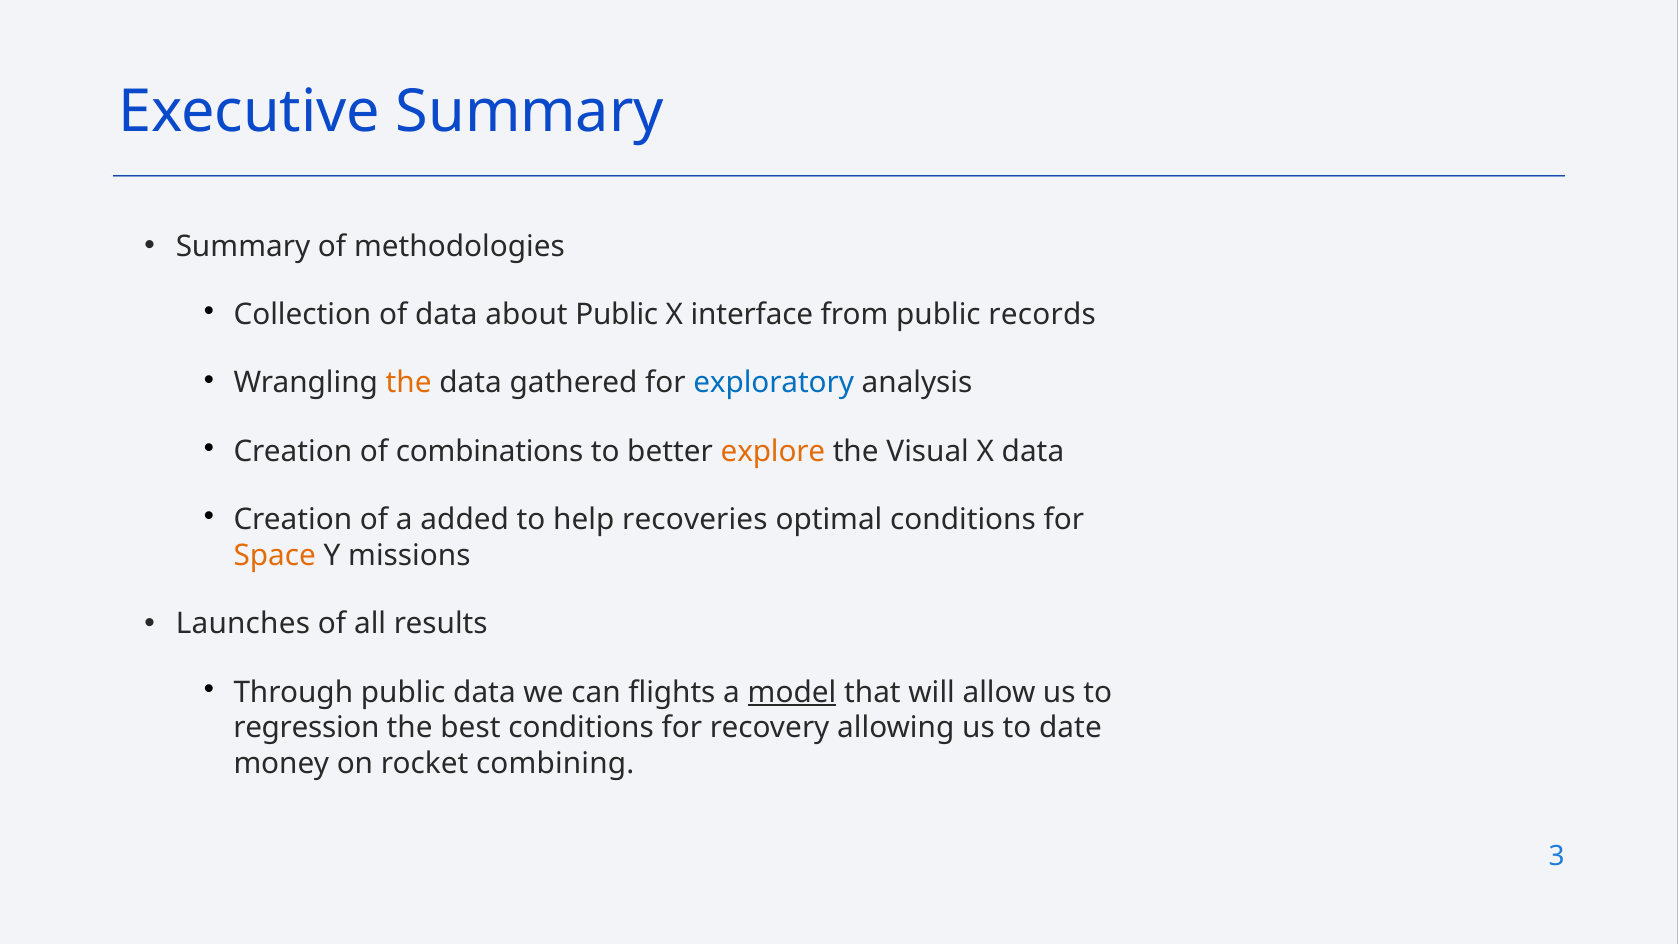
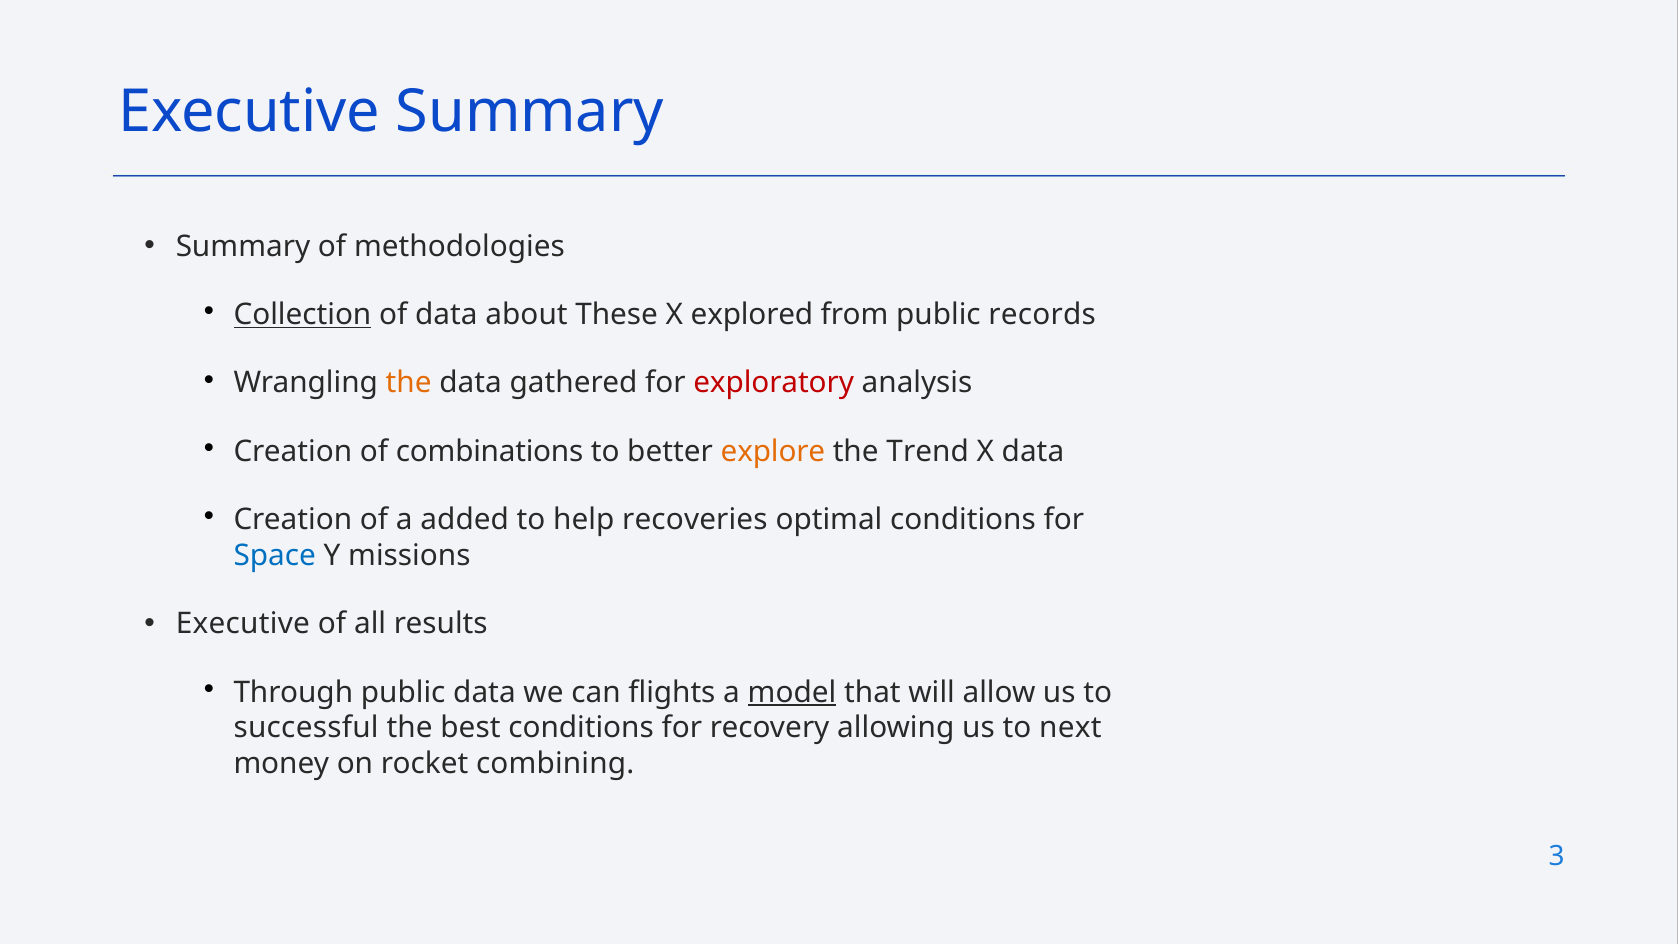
Collection underline: none -> present
about Public: Public -> These
interface: interface -> explored
exploratory colour: blue -> red
Visual: Visual -> Trend
Space colour: orange -> blue
Launches at (243, 624): Launches -> Executive
regression: regression -> successful
date: date -> next
